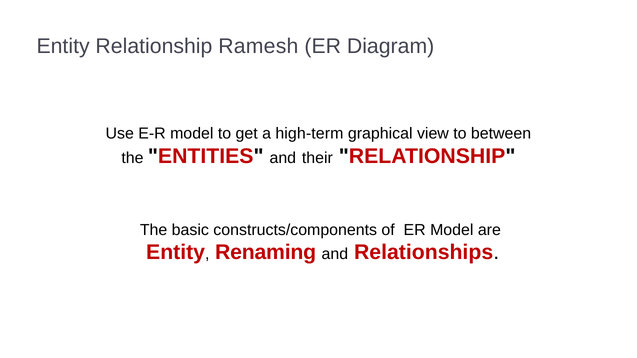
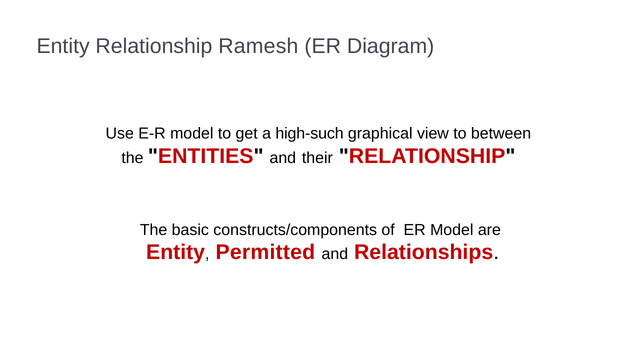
high-term: high-term -> high-such
Renaming: Renaming -> Permitted
